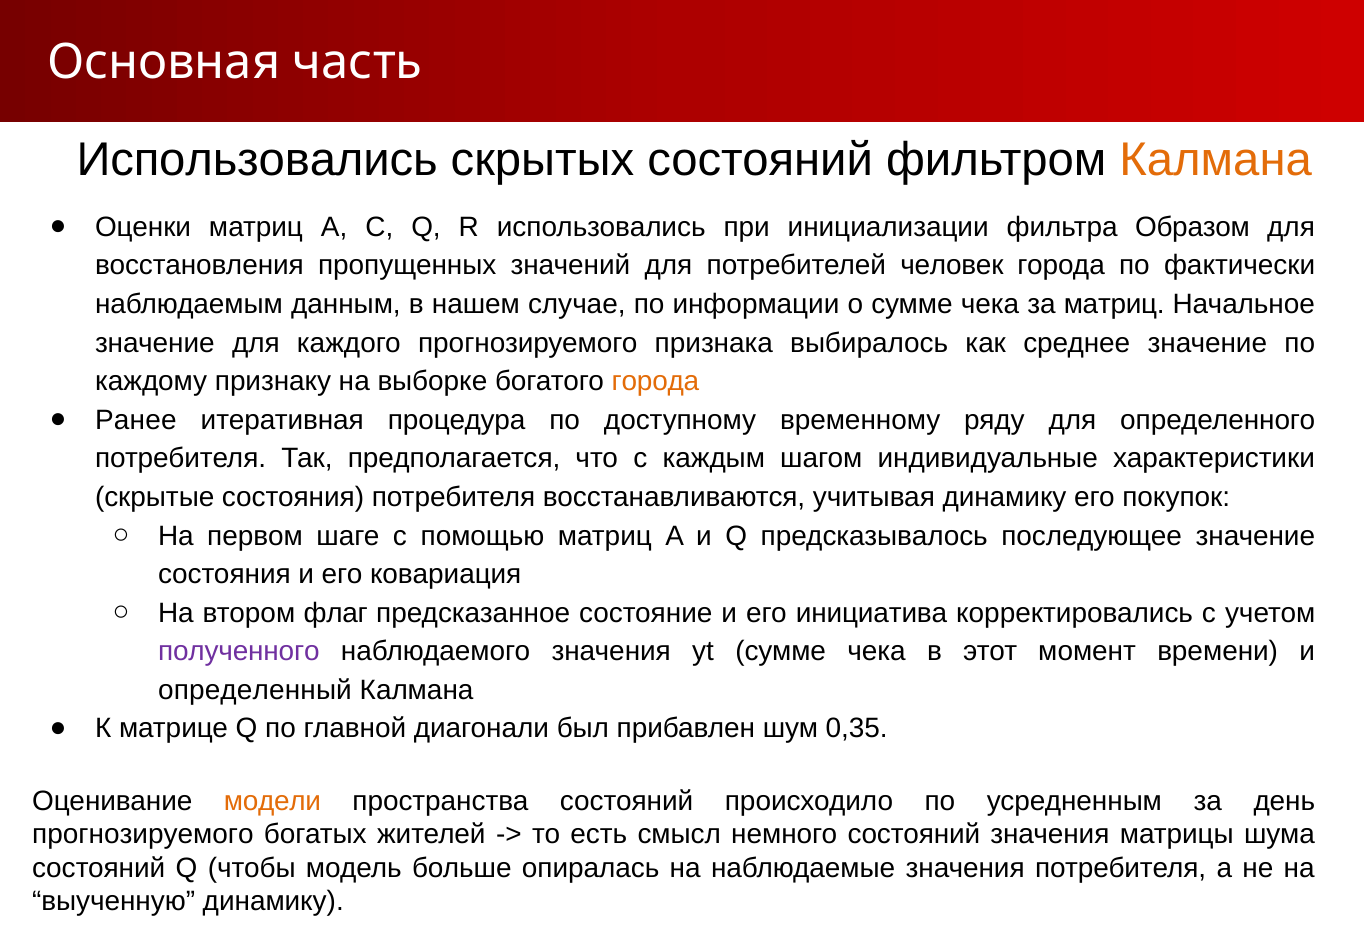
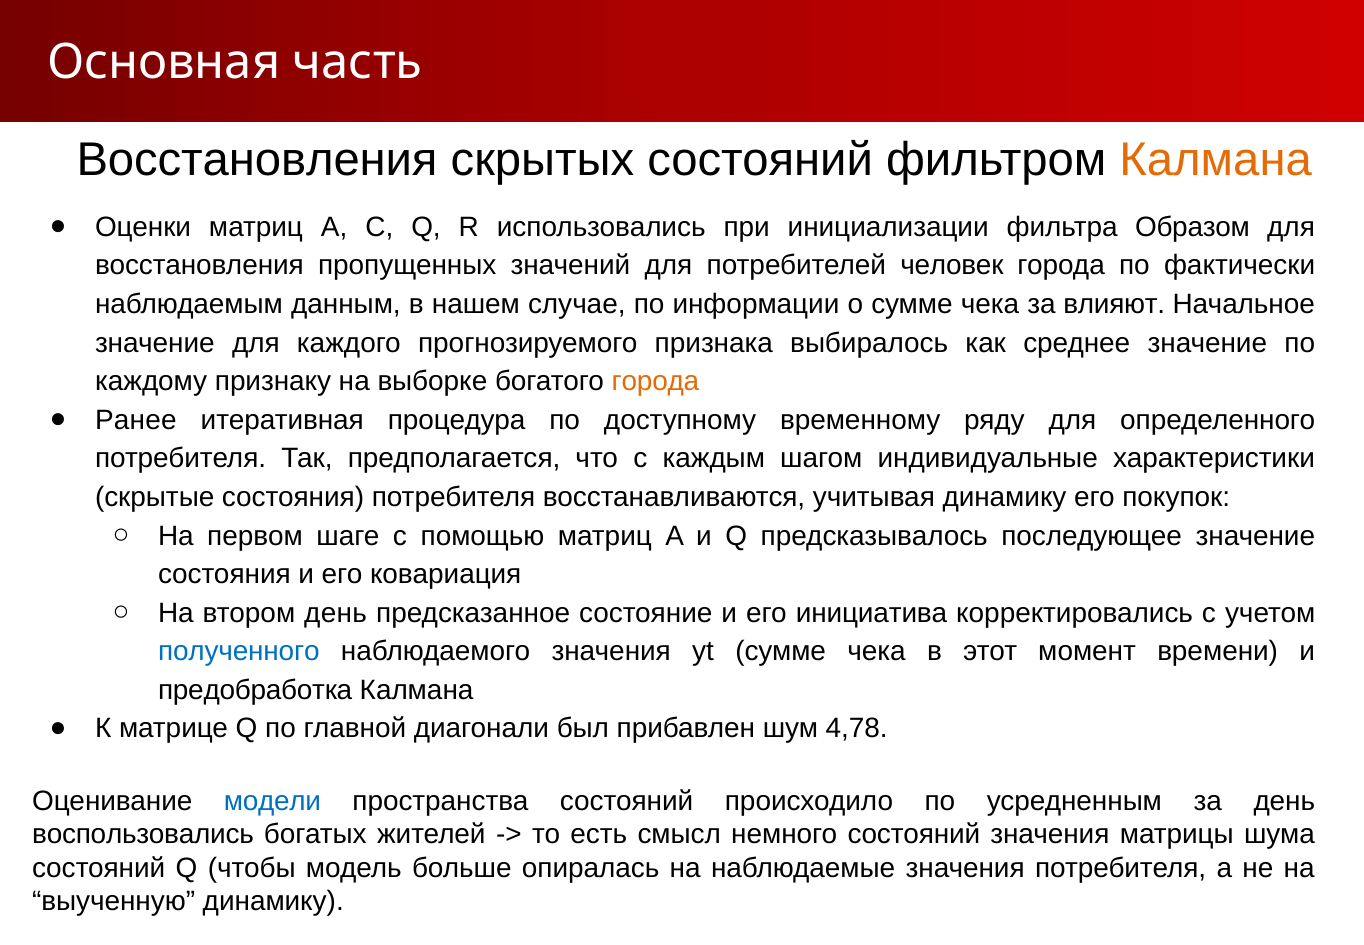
Использовались at (257, 159): Использовались -> Восстановления
за матриц: матриц -> влияют
втором флаг: флаг -> день
полученного colour: purple -> blue
определенный: определенный -> предобработка
0,35: 0,35 -> 4,78
модели colour: orange -> blue
прогнозируемого at (143, 834): прогнозируемого -> воспользовались
